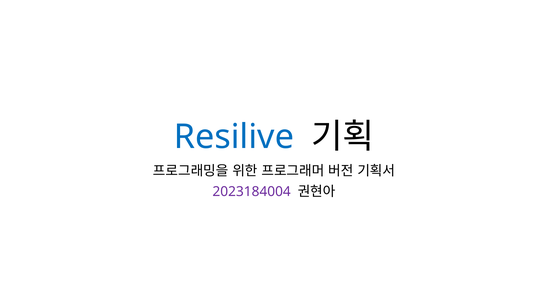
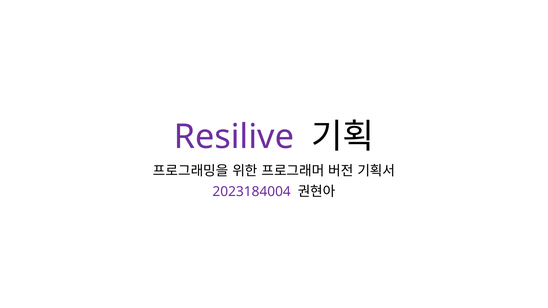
Resilive colour: blue -> purple
